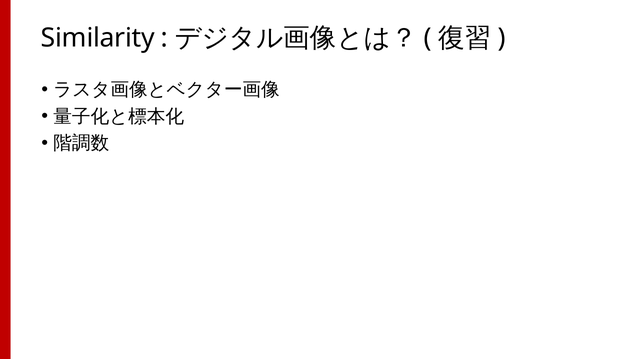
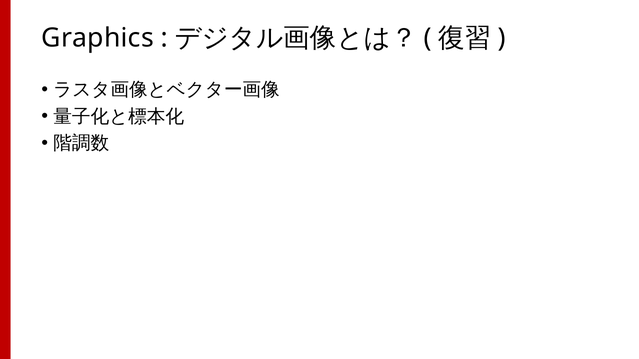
Similarity: Similarity -> Graphics
